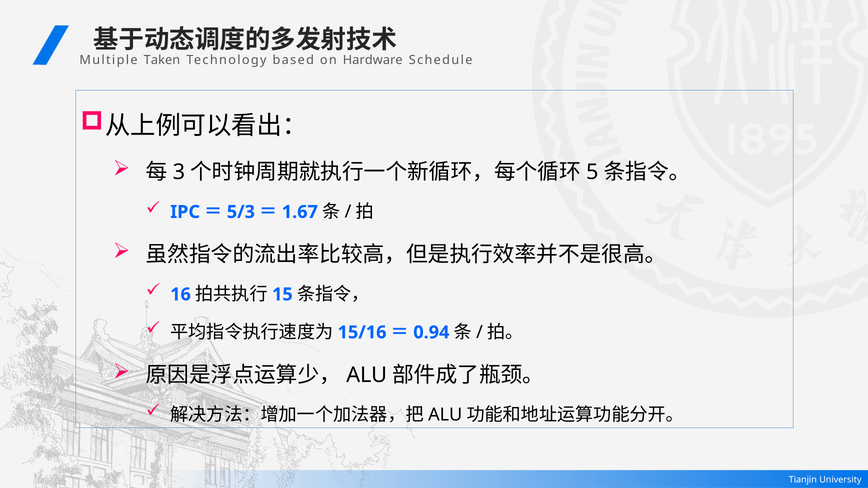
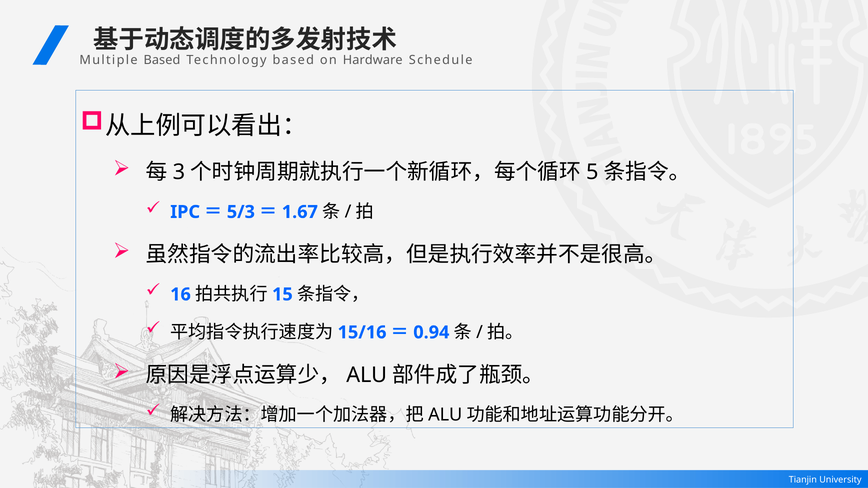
Multiple Taken: Taken -> Based
